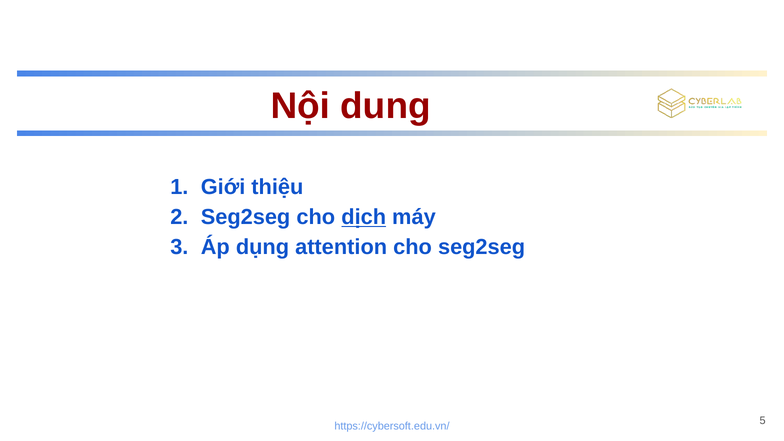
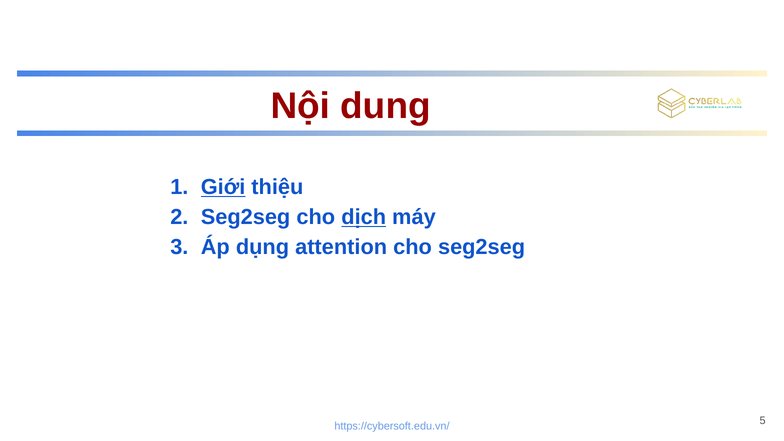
Giới underline: none -> present
